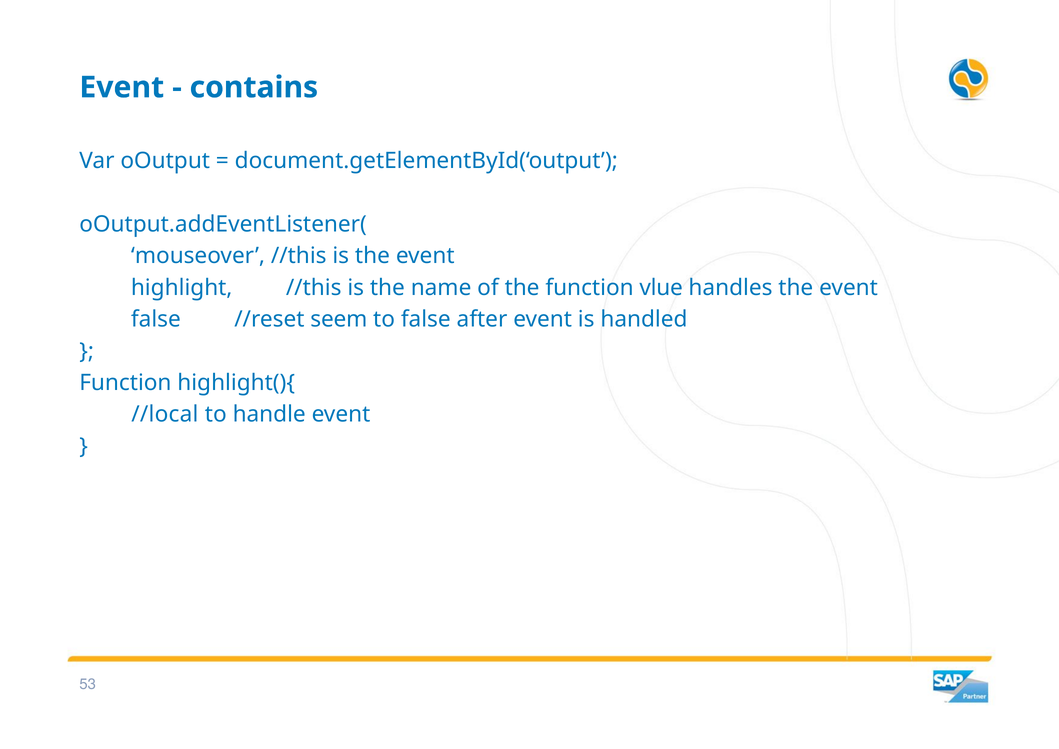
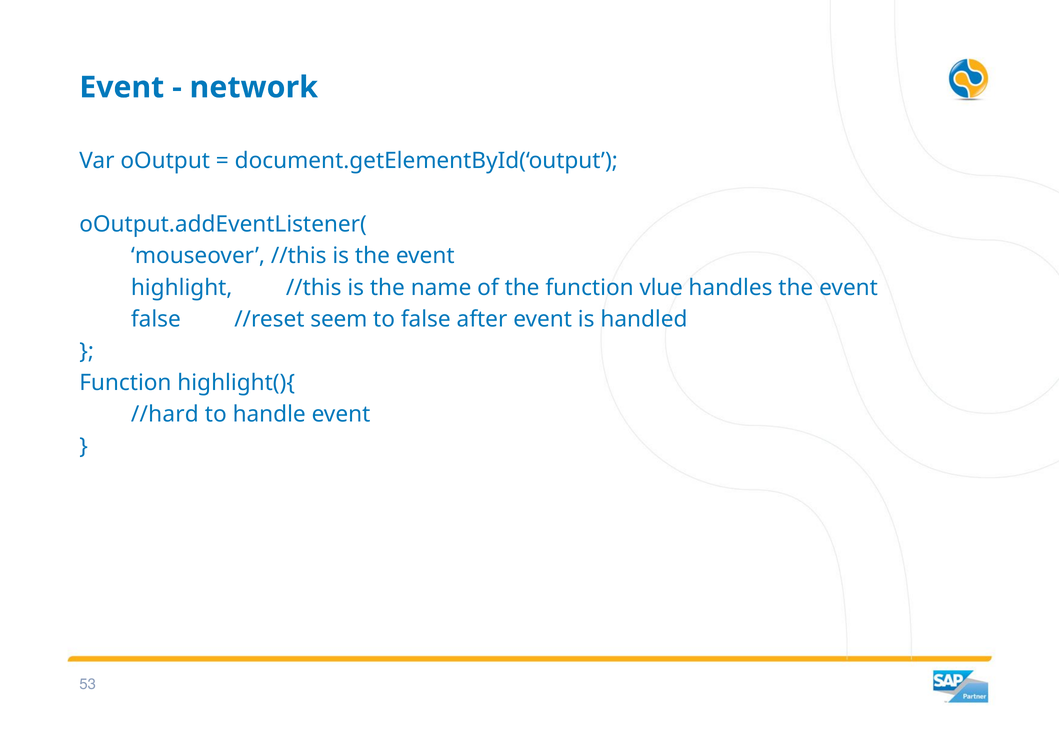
contains: contains -> network
//local: //local -> //hard
